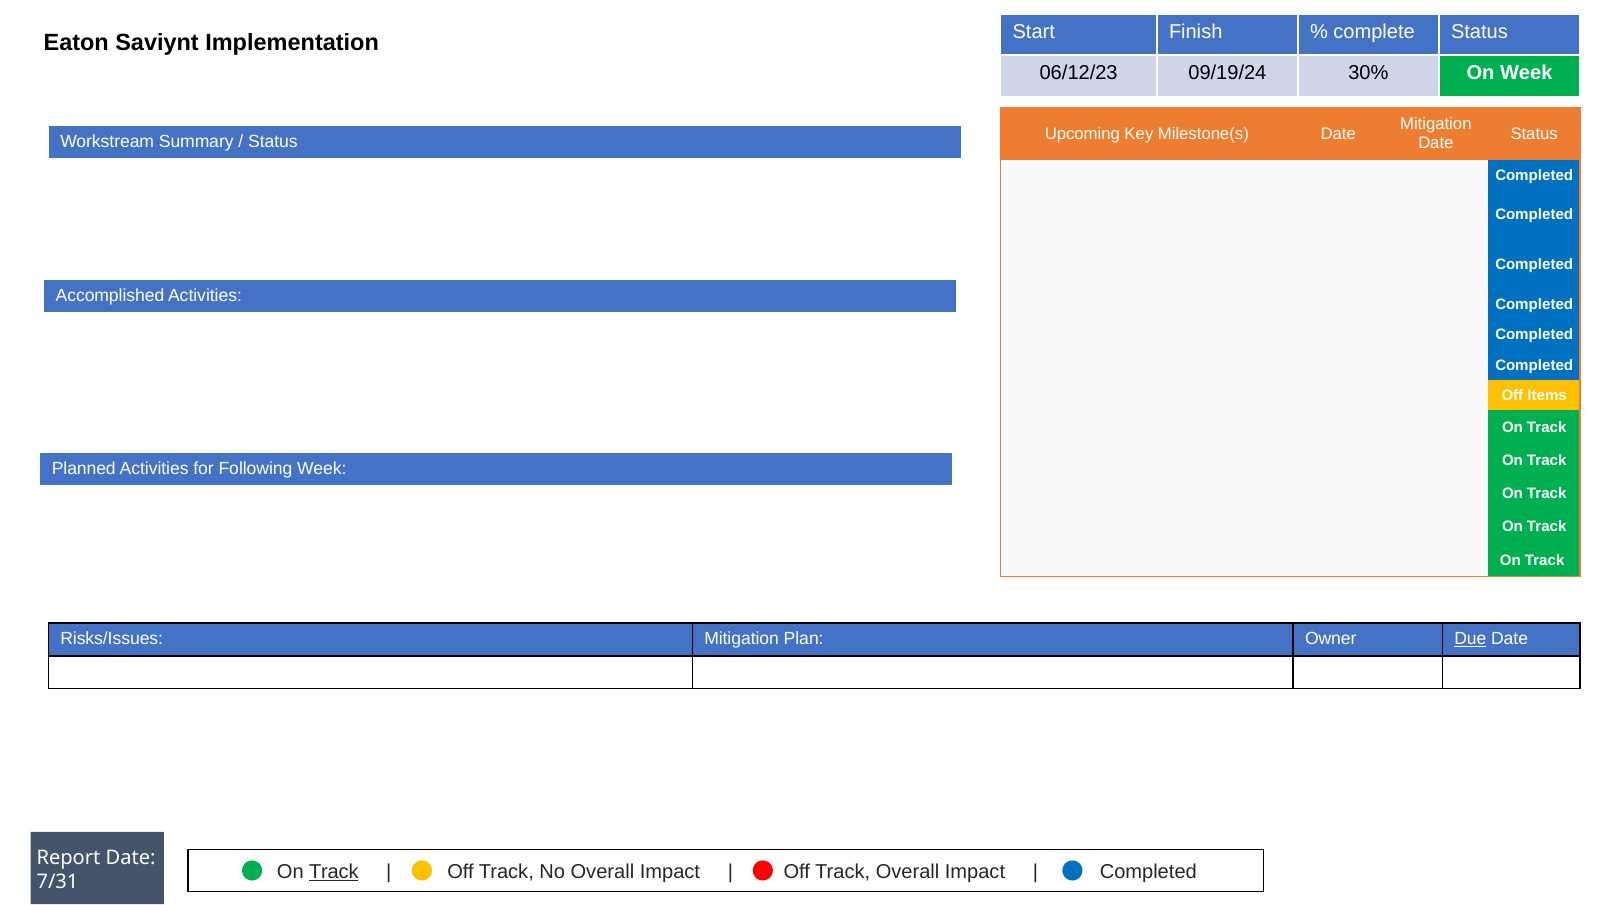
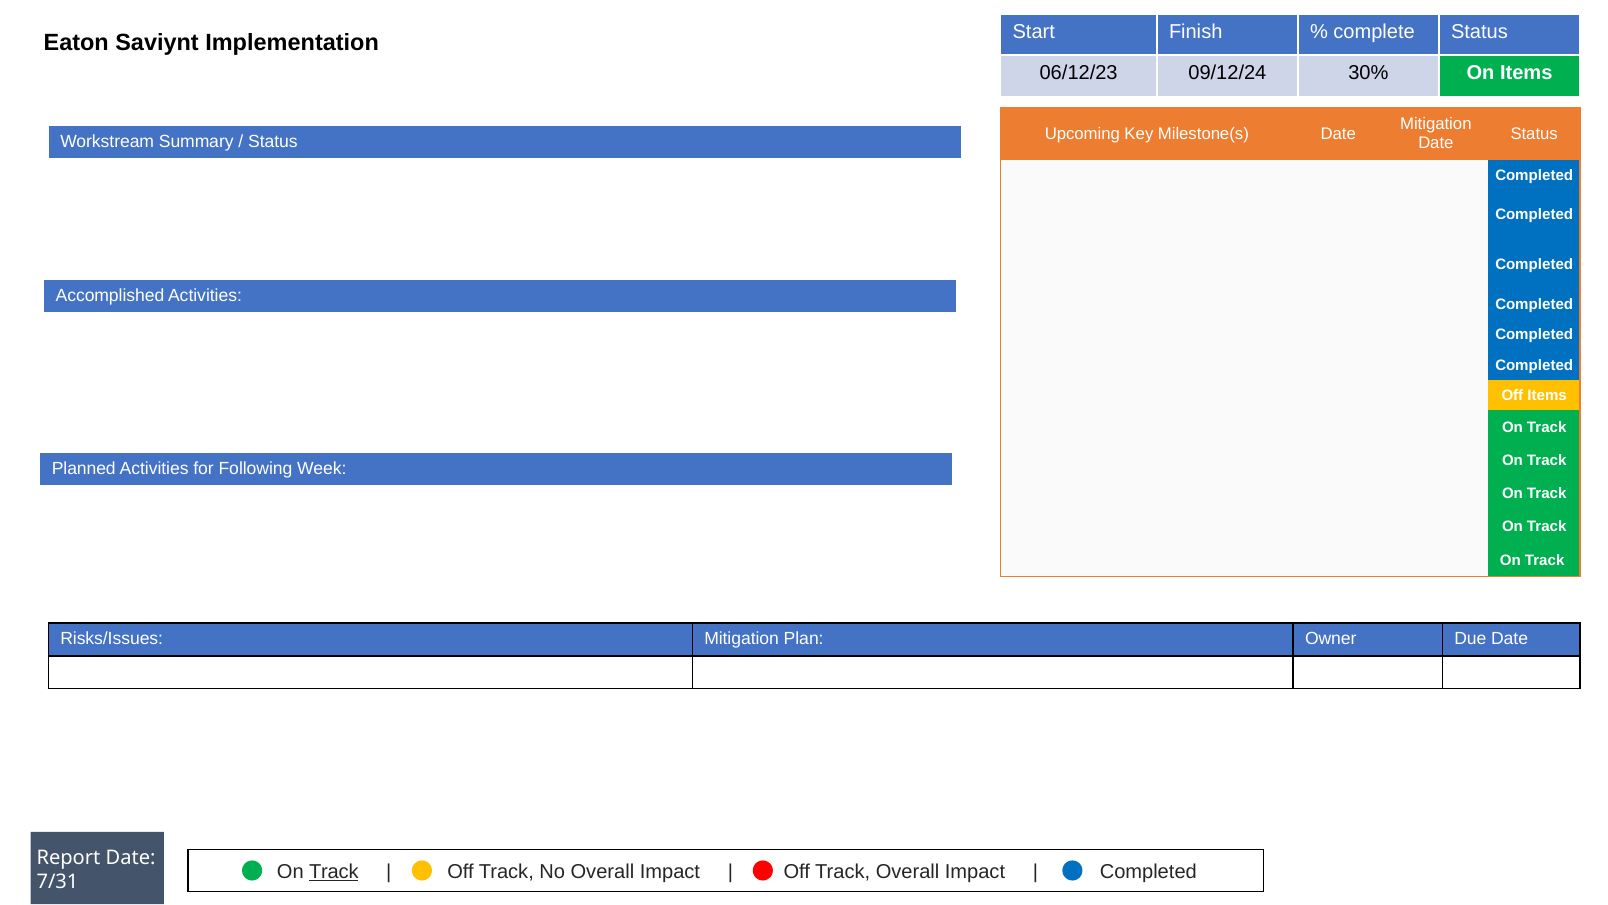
09/19/24: 09/19/24 -> 09/12/24
On Week: Week -> Items
Due underline: present -> none
